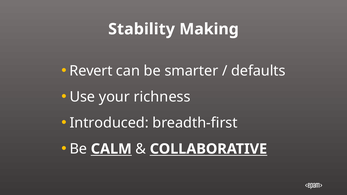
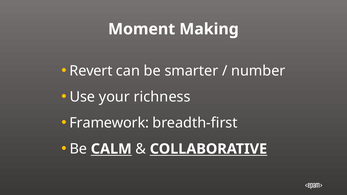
Stability: Stability -> Moment
defaults: defaults -> number
Introduced: Introduced -> Framework
